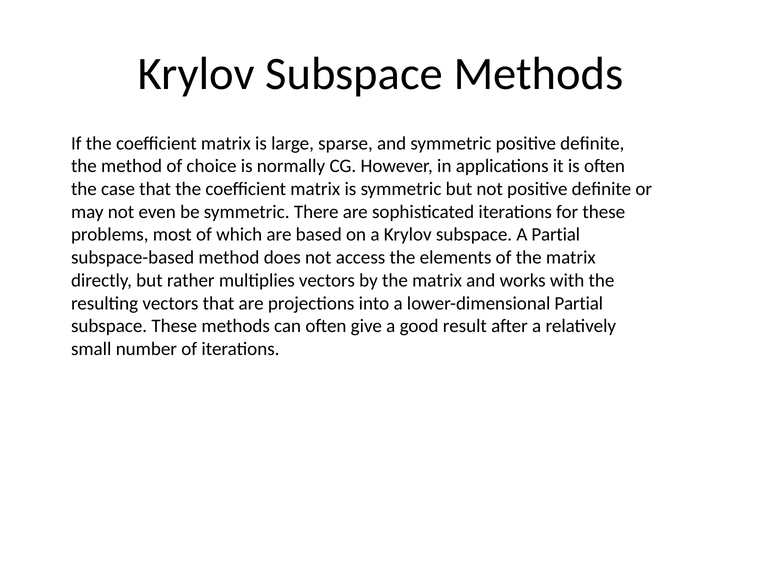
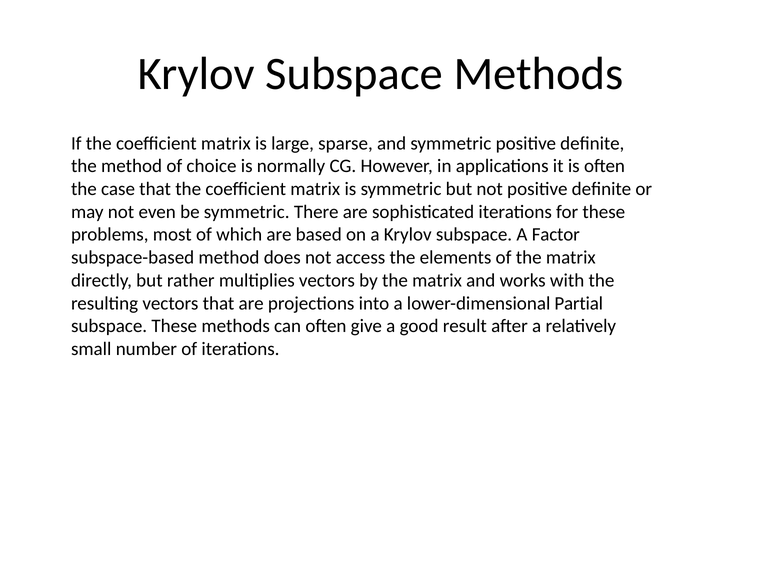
A Partial: Partial -> Factor
